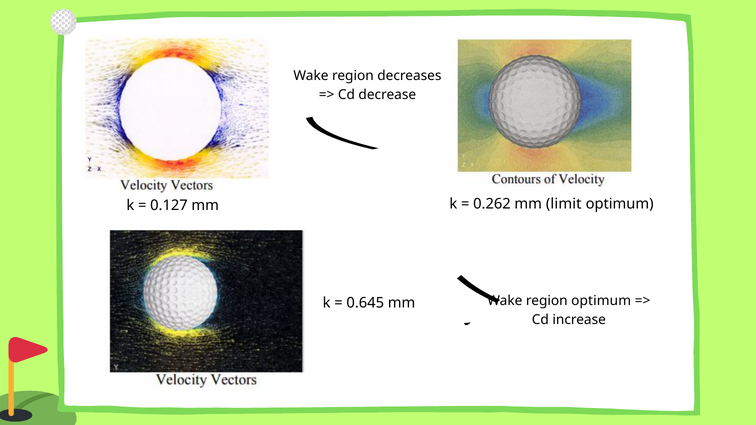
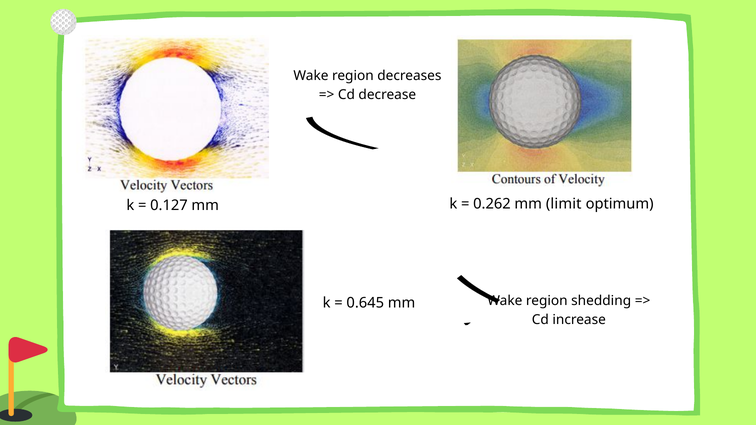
region optimum: optimum -> shedding
